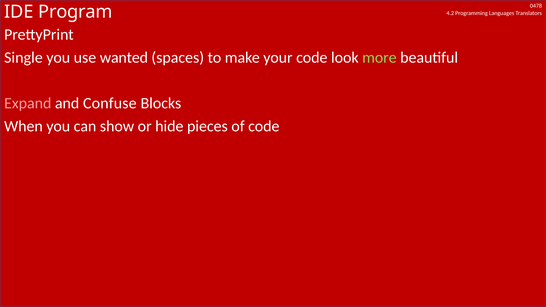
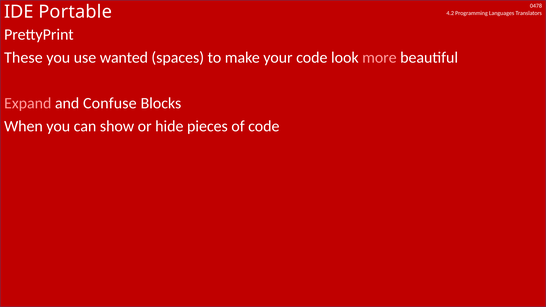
Program: Program -> Portable
Single: Single -> These
more colour: light green -> pink
